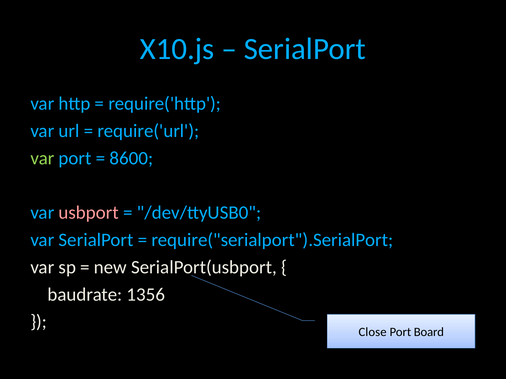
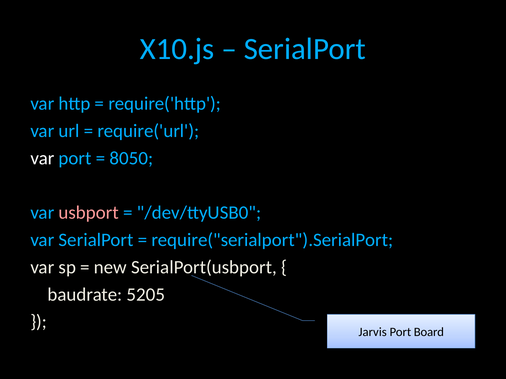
var at (42, 158) colour: light green -> white
8600: 8600 -> 8050
1356: 1356 -> 5205
Close: Close -> Jarvis
